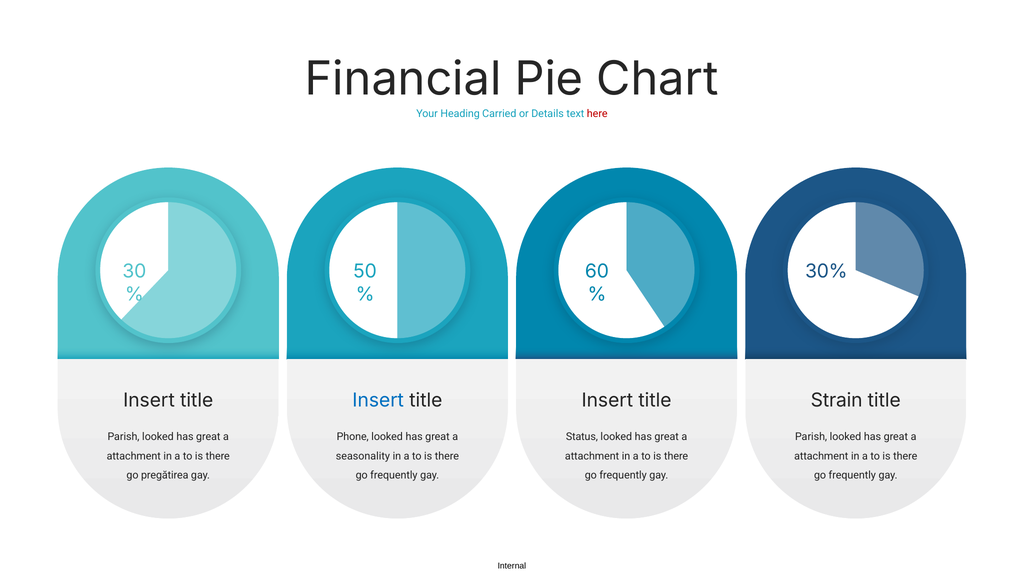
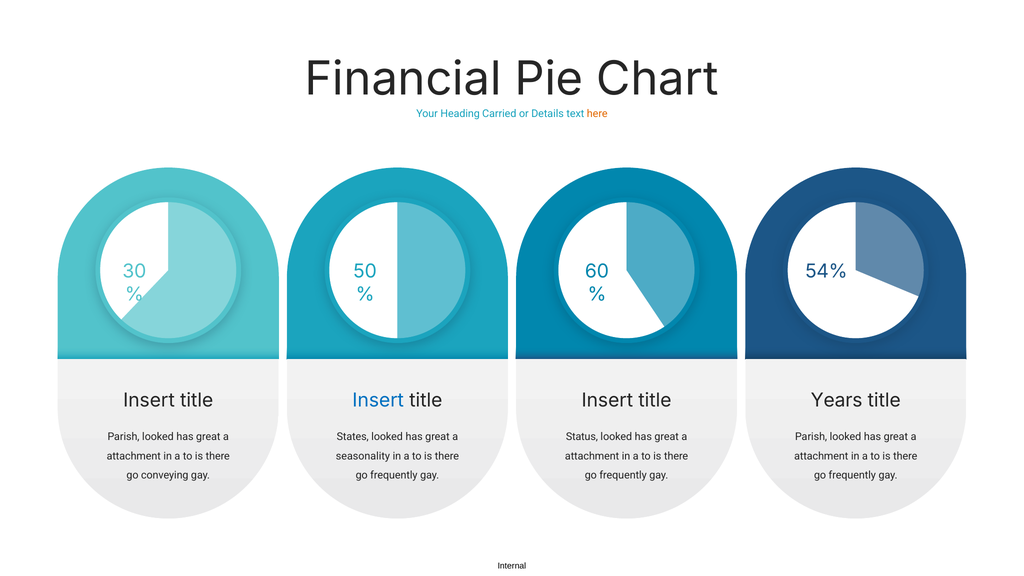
here colour: red -> orange
30%: 30% -> 54%
Strain: Strain -> Years
Phone: Phone -> States
pregătirea: pregătirea -> conveying
